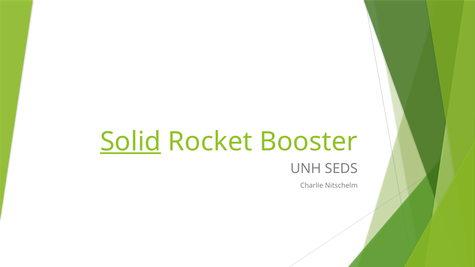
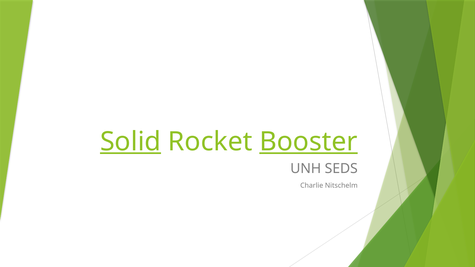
Booster underline: none -> present
